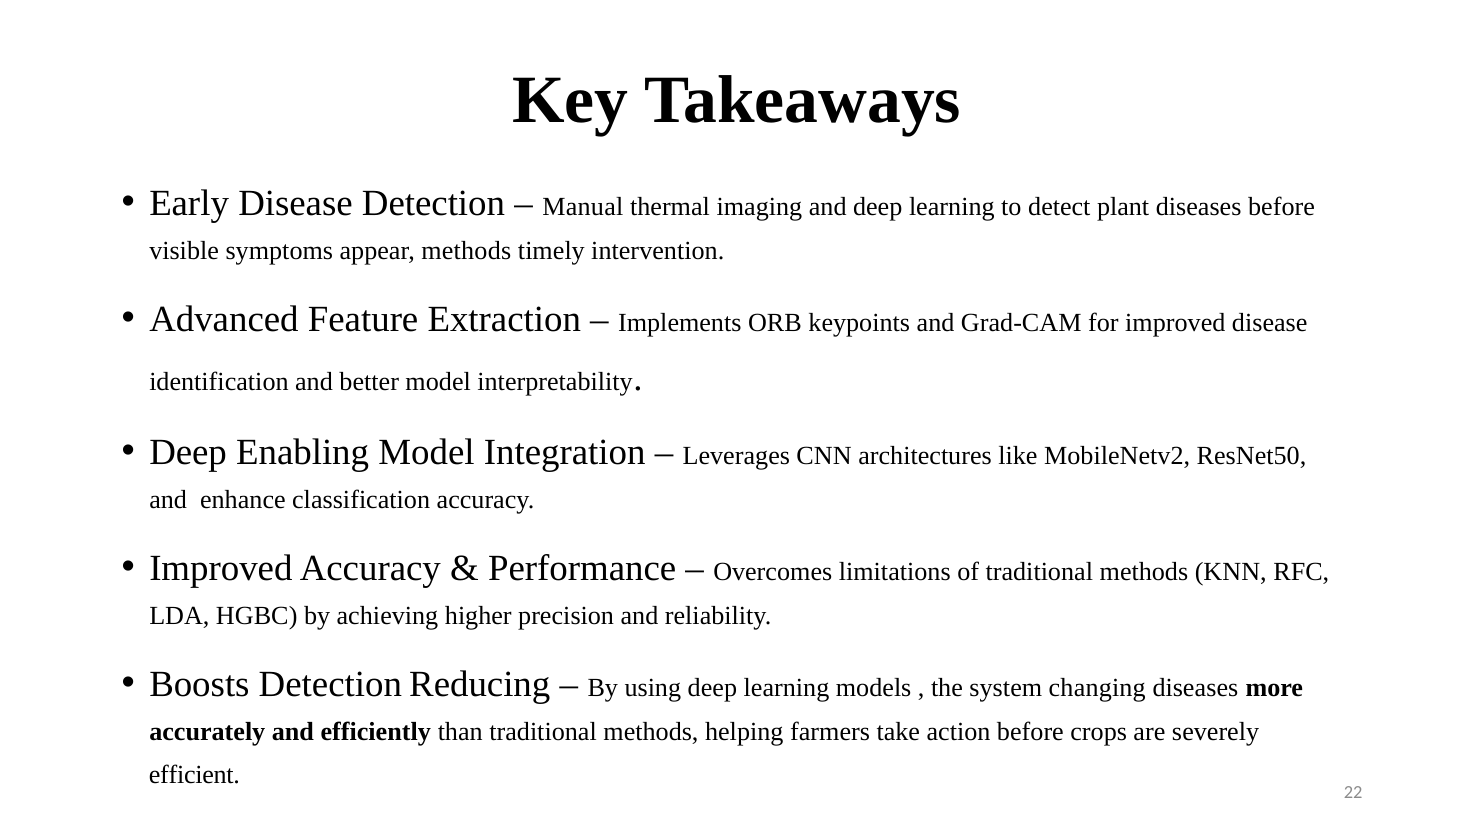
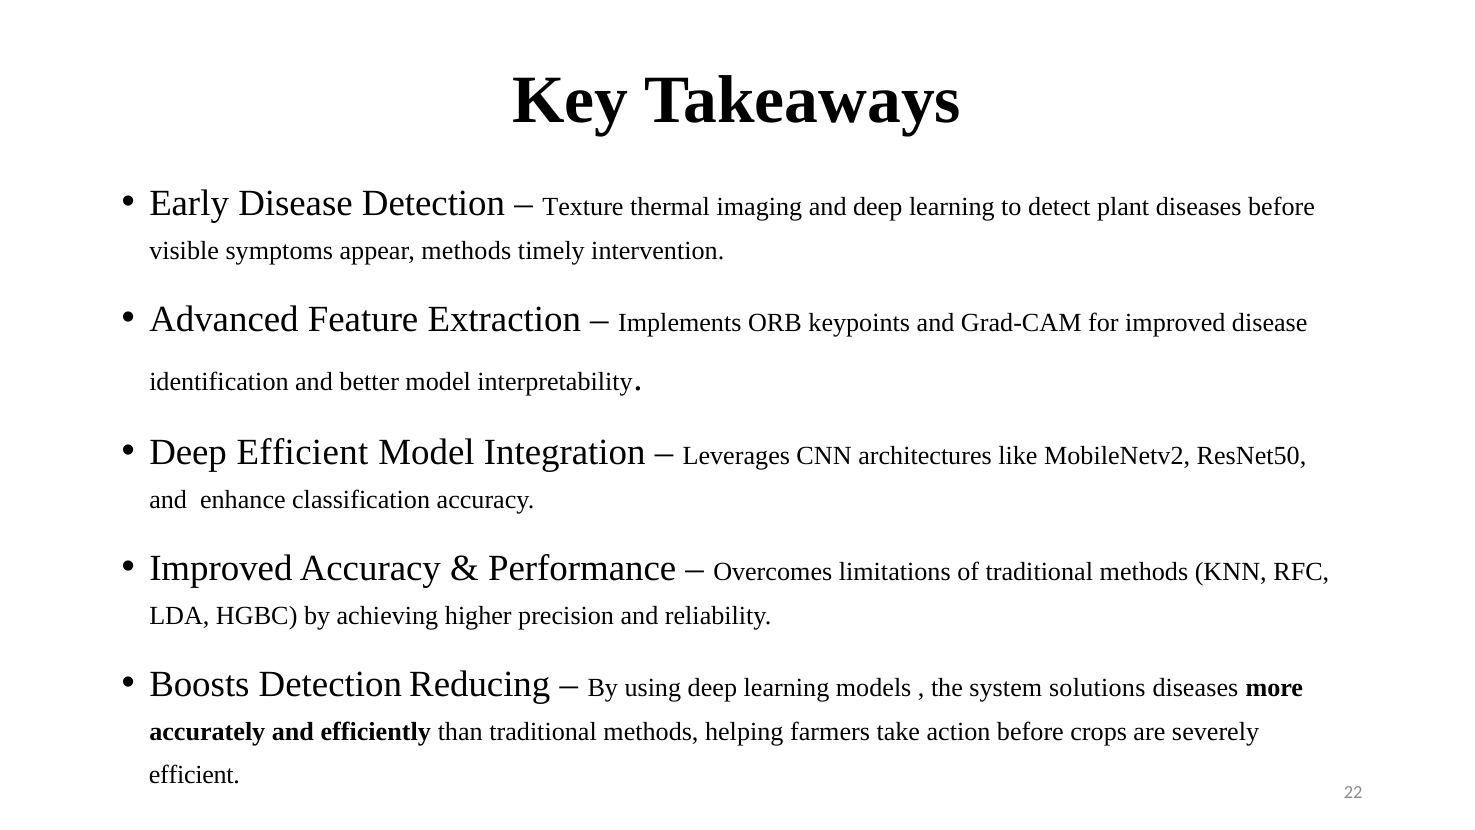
Manual: Manual -> Texture
Deep Enabling: Enabling -> Efficient
changing: changing -> solutions
